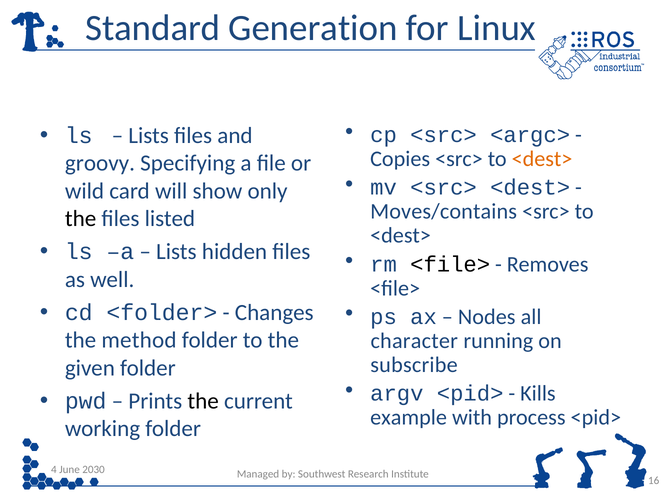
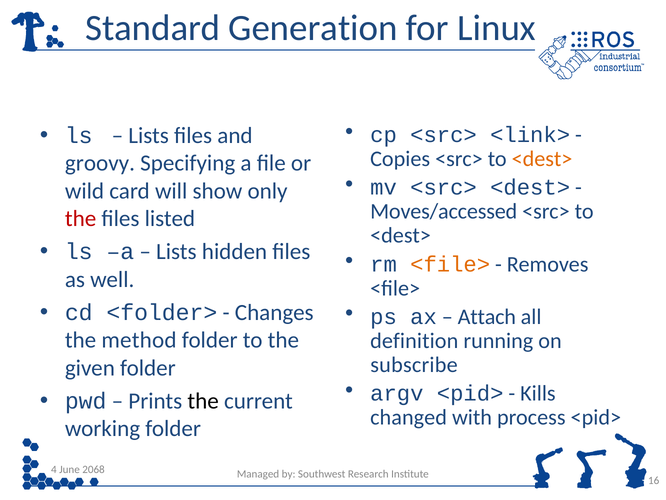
<argc>: <argc> -> <link>
Moves/contains: Moves/contains -> Moves/accessed
the at (81, 219) colour: black -> red
<file> at (450, 264) colour: black -> orange
Nodes: Nodes -> Attach
character: character -> definition
example: example -> changed
2030: 2030 -> 2068
